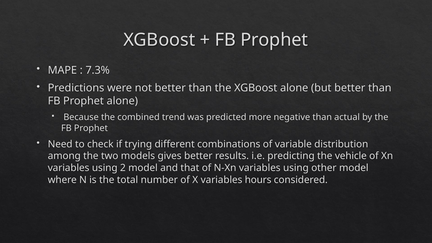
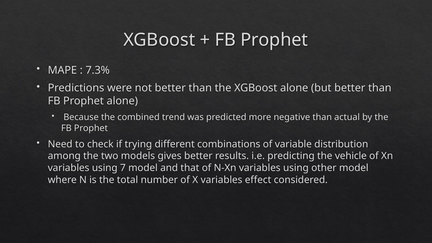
2: 2 -> 7
hours: hours -> effect
